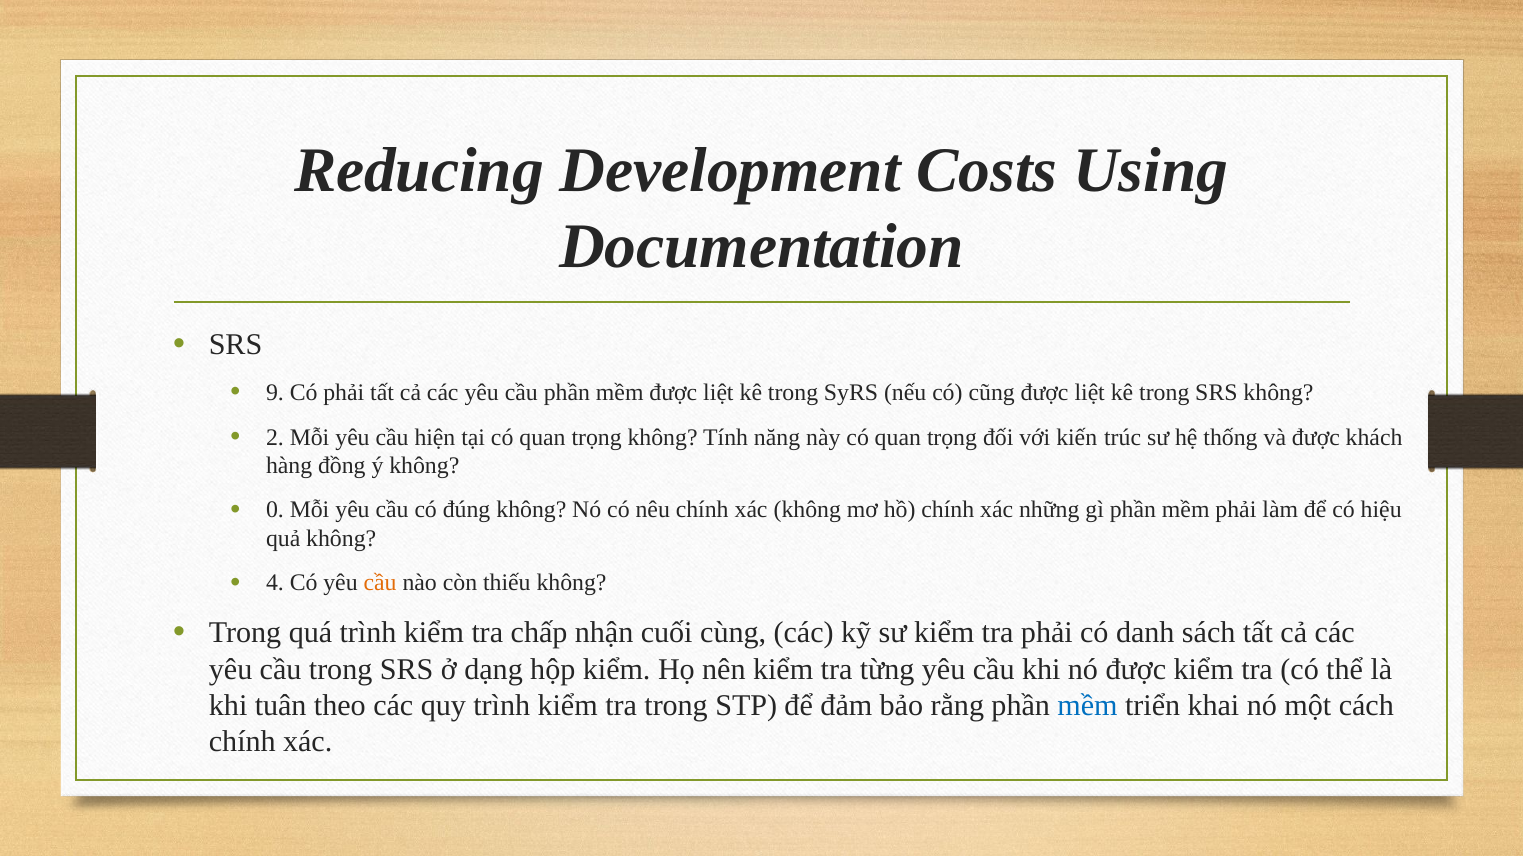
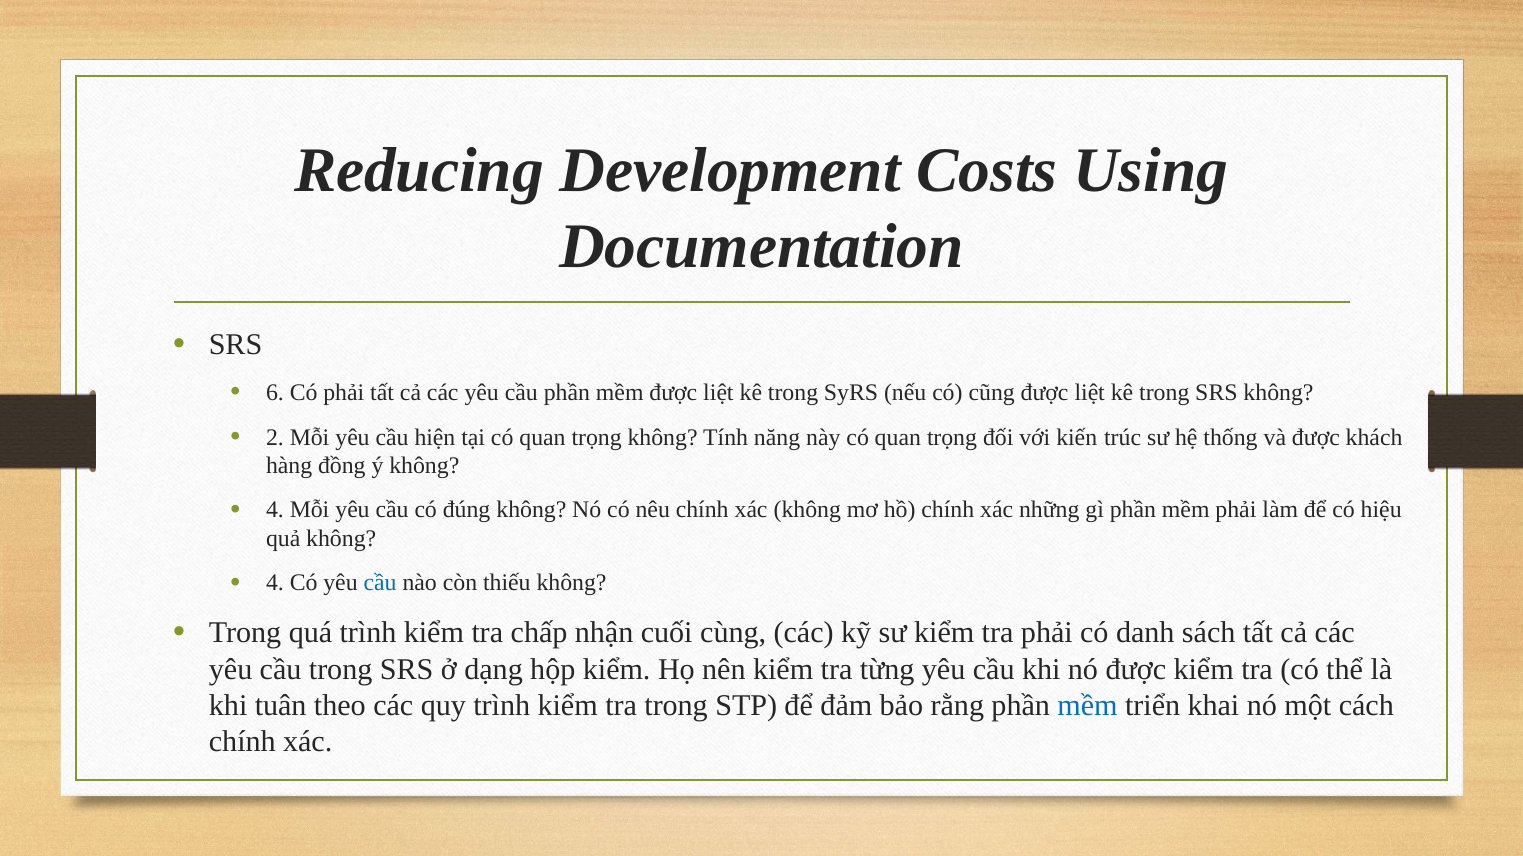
9: 9 -> 6
0 at (275, 511): 0 -> 4
cầu at (380, 584) colour: orange -> blue
